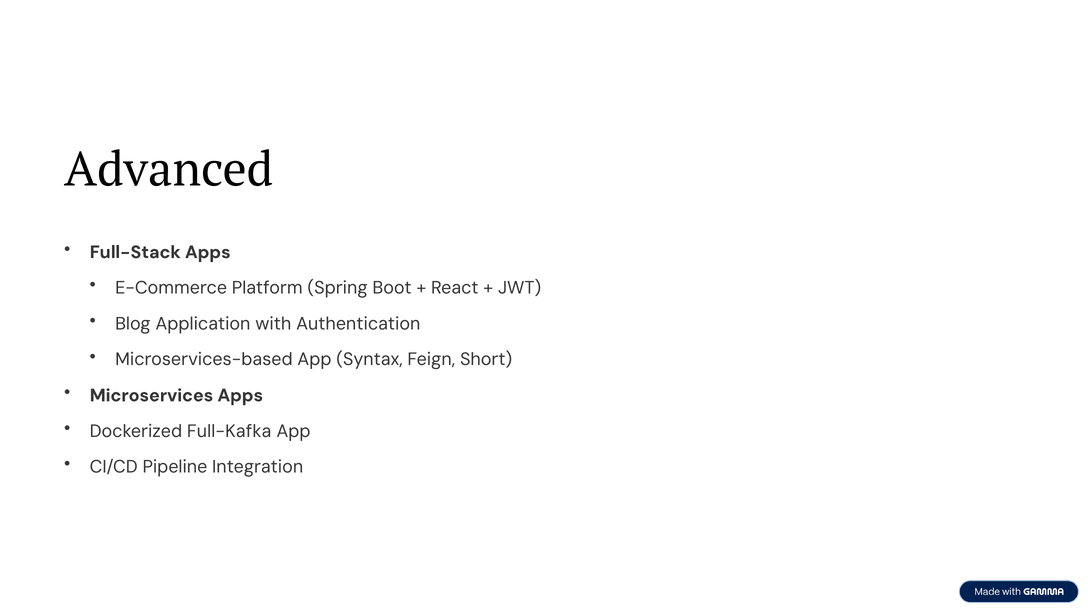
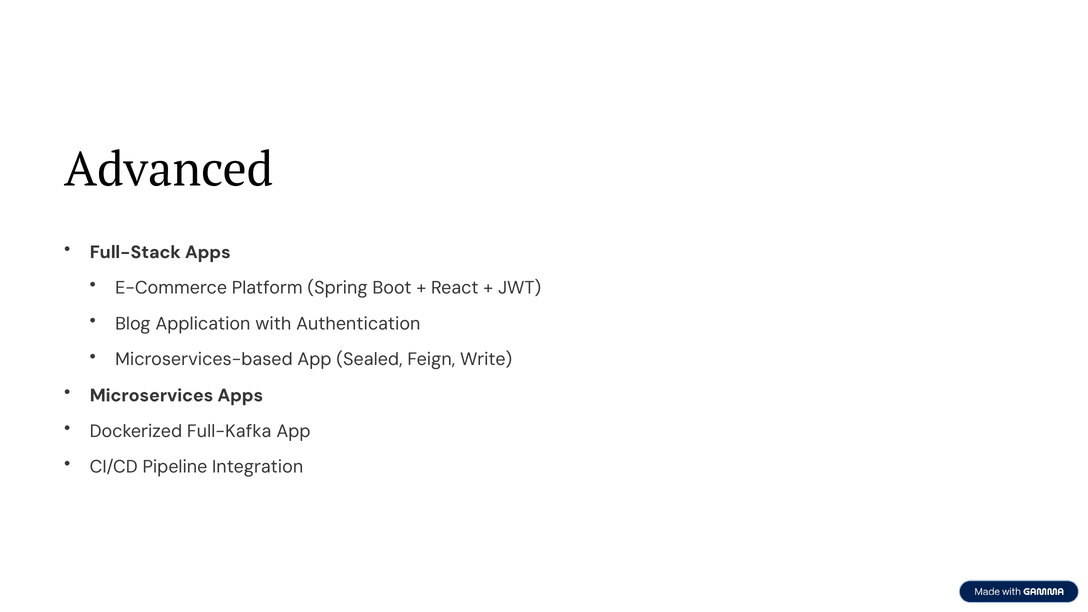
Syntax: Syntax -> Sealed
Short: Short -> Write
